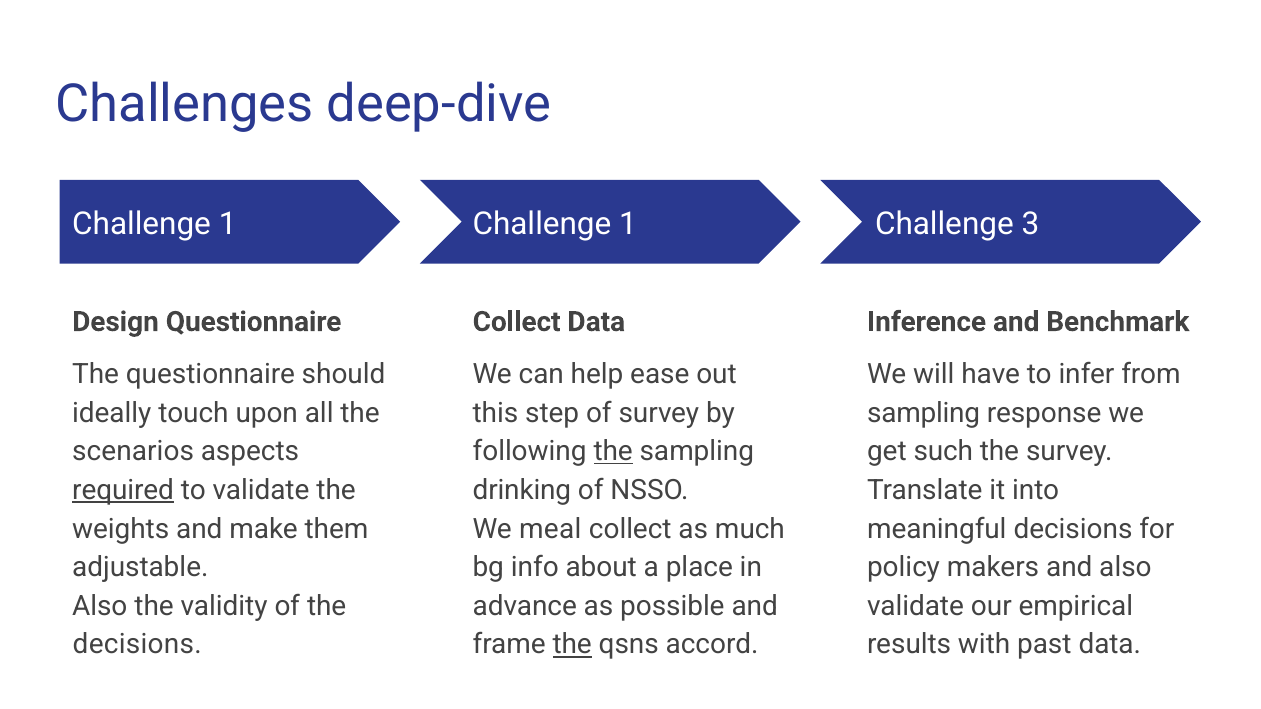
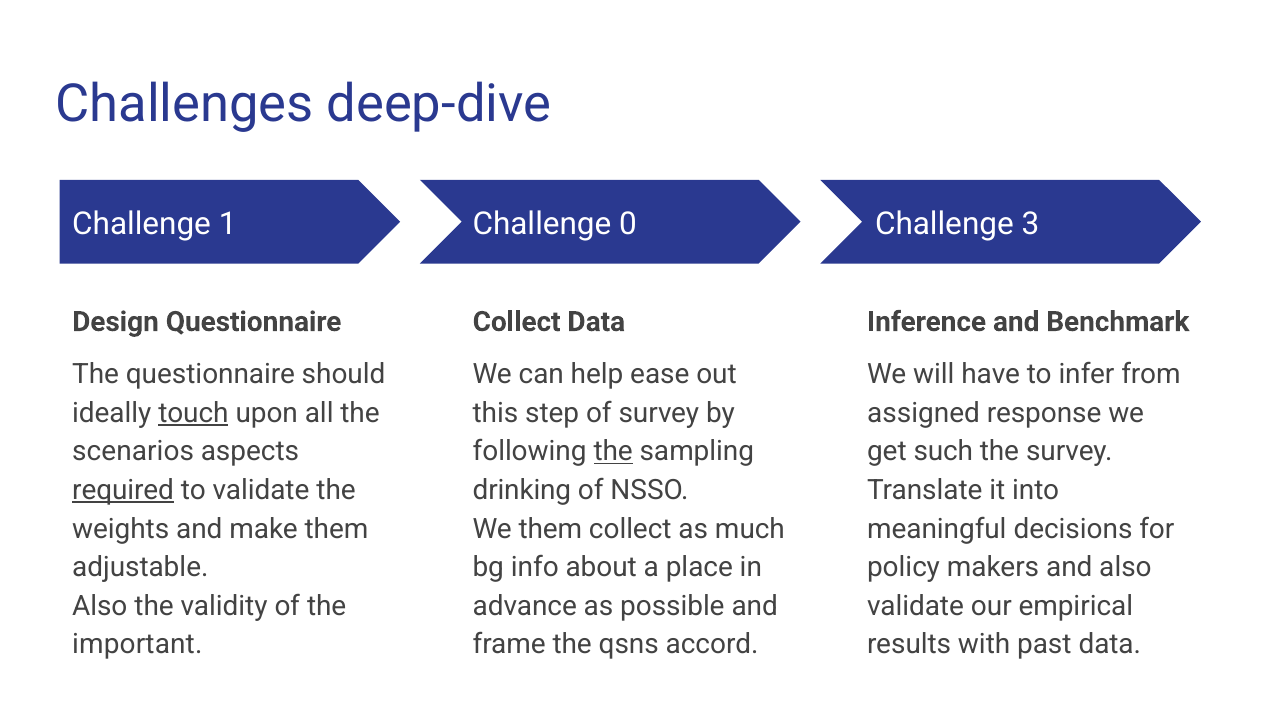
1 at (628, 224): 1 -> 0
touch underline: none -> present
sampling at (924, 413): sampling -> assigned
We meal: meal -> them
decisions at (137, 645): decisions -> important
the at (572, 645) underline: present -> none
